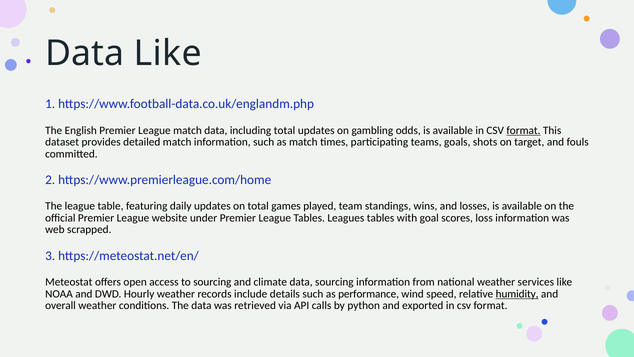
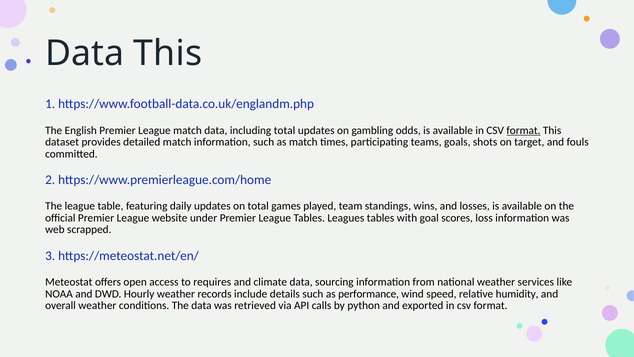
Data Like: Like -> This
to sourcing: sourcing -> requires
humidity underline: present -> none
